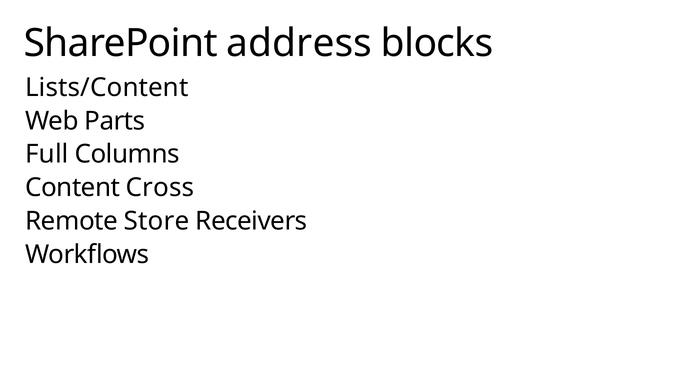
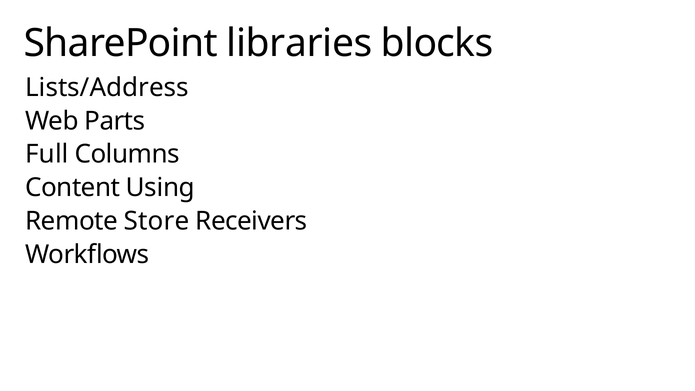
address: address -> libraries
Lists/Content: Lists/Content -> Lists/Address
Cross: Cross -> Using
